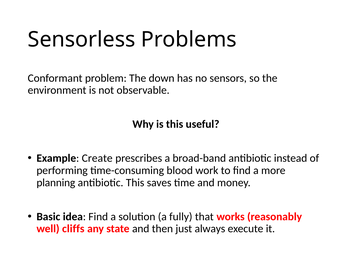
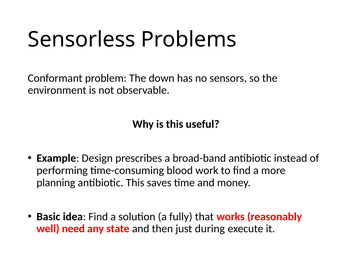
Create: Create -> Design
cliffs: cliffs -> need
always: always -> during
